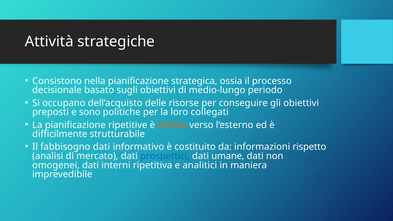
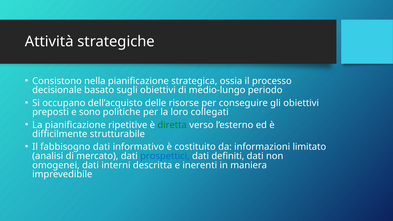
diretta colour: orange -> green
rispetto: rispetto -> limitato
umane: umane -> definiti
ripetitiva: ripetitiva -> descritta
analitici: analitici -> inerenti
